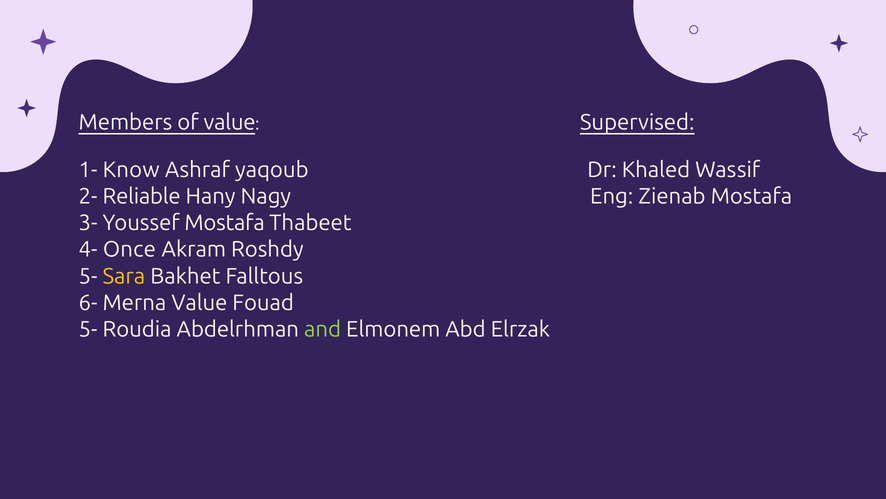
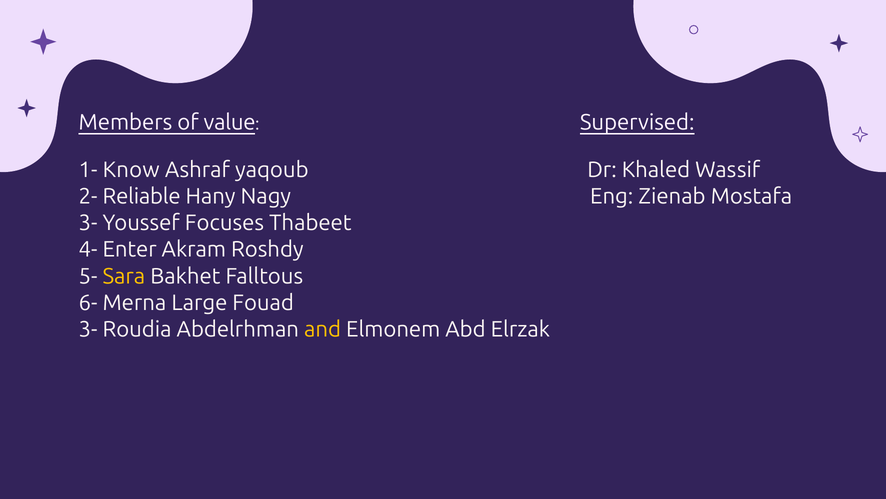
Youssef Mostafa: Mostafa -> Focuses
Once: Once -> Enter
Merna Value: Value -> Large
5- at (88, 329): 5- -> 3-
and colour: light green -> yellow
